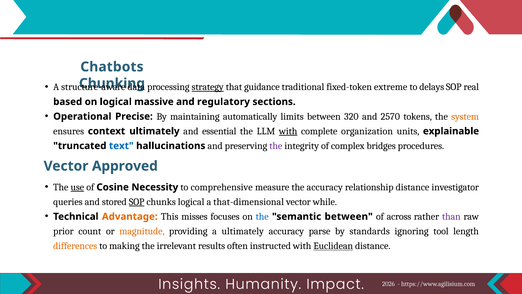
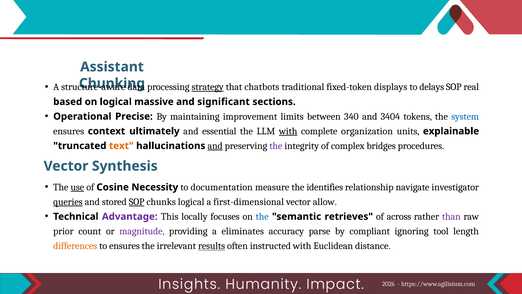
Chatbots: Chatbots -> Assistant
guidance: guidance -> chatbots
extreme: extreme -> displays
regulatory: regulatory -> significant
automatically: automatically -> improvement
320: 320 -> 340
2570: 2570 -> 3404
system colour: orange -> blue
text colour: blue -> orange
and at (215, 146) underline: none -> present
Approved: Approved -> Synthesis
comprehensive: comprehensive -> documentation
the accuracy: accuracy -> identifies
relationship distance: distance -> navigate
queries underline: none -> present
that-dimensional: that-dimensional -> first-dimensional
while: while -> allow
Advantage colour: orange -> purple
misses: misses -> locally
semantic between: between -> retrieves
magnitude colour: orange -> purple
a ultimately: ultimately -> eliminates
standards: standards -> compliant
to making: making -> ensures
results underline: none -> present
Euclidean underline: present -> none
